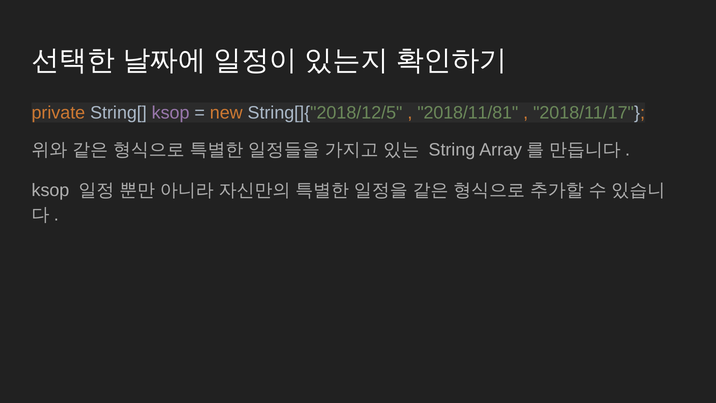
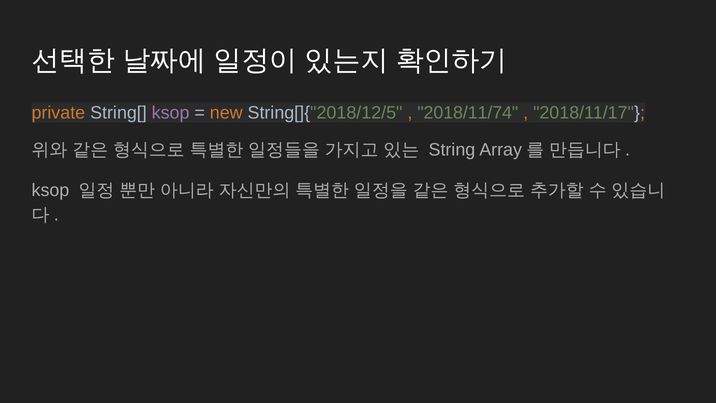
2018/11/81: 2018/11/81 -> 2018/11/74
